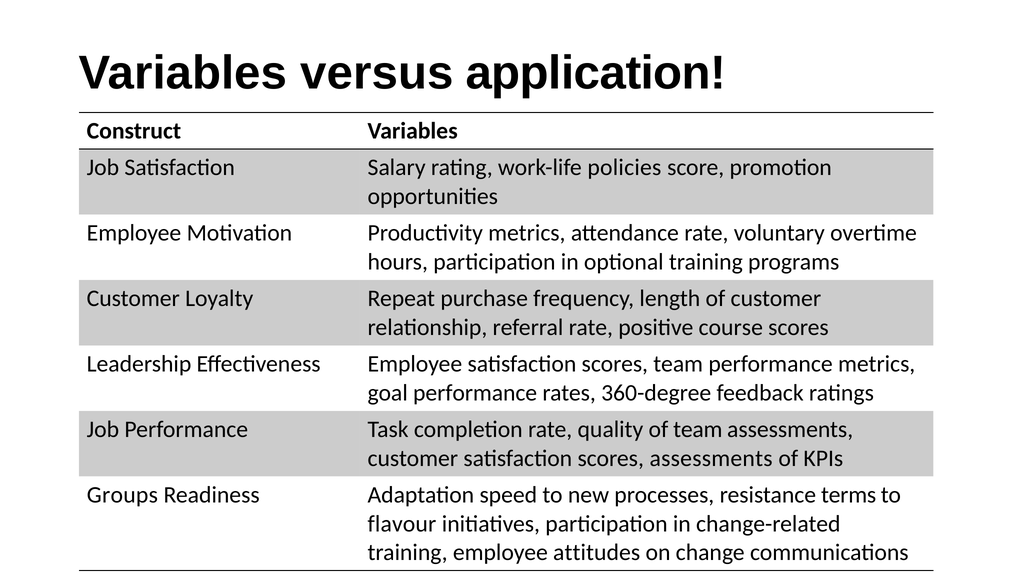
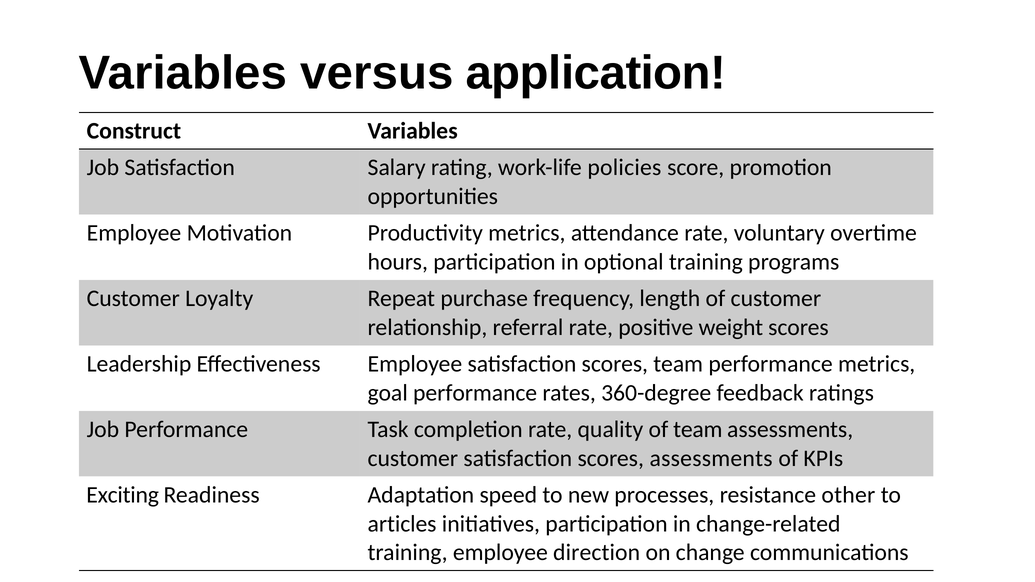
course: course -> weight
Groups: Groups -> Exciting
terms: terms -> other
flavour: flavour -> articles
attitudes: attitudes -> direction
